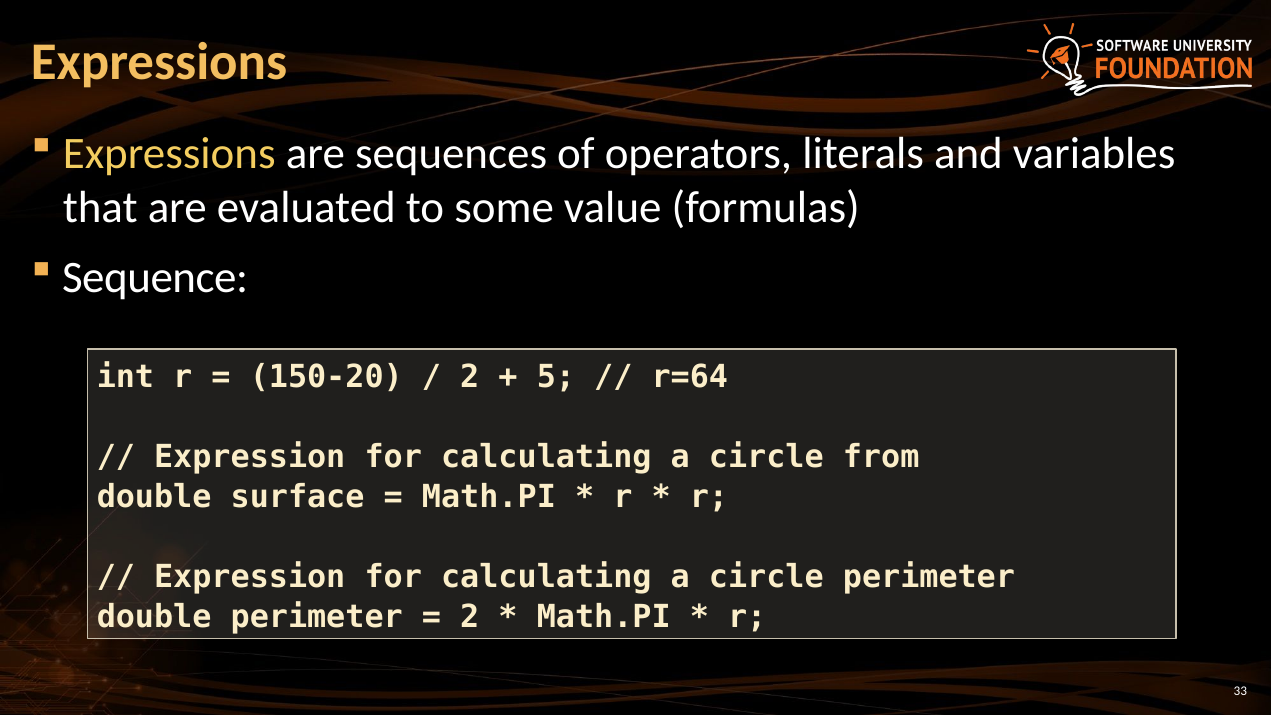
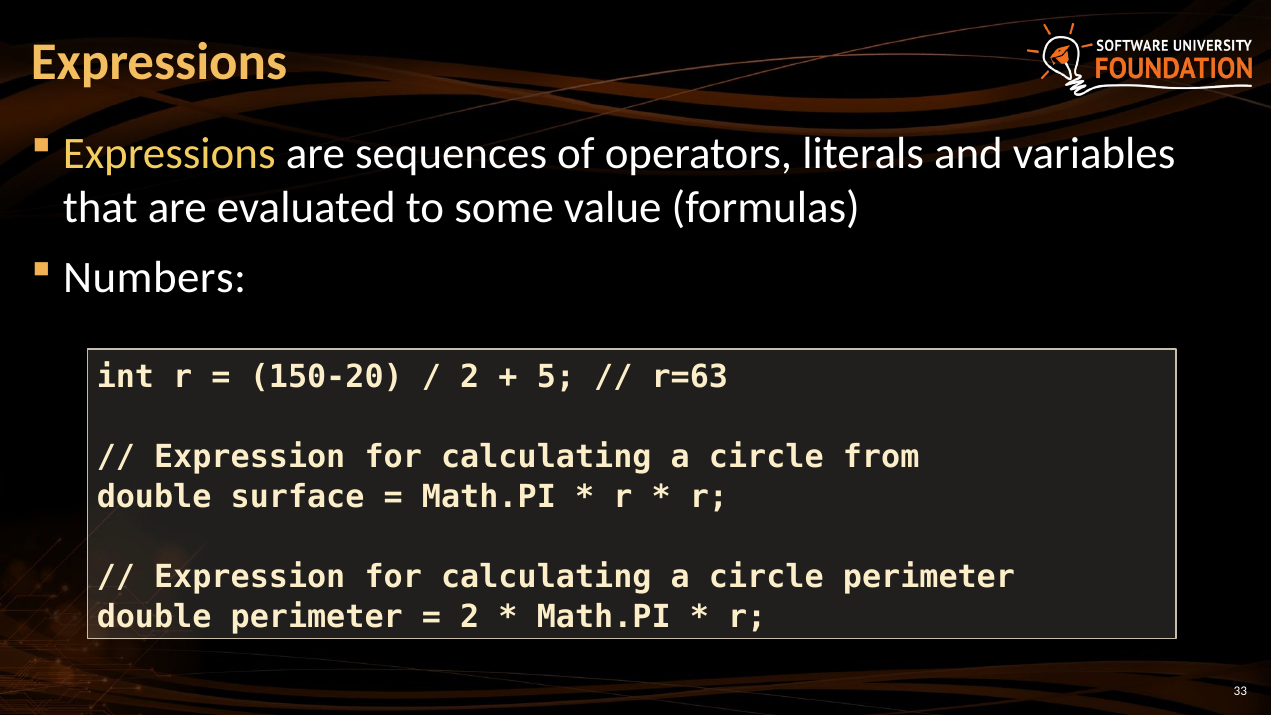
Sequence: Sequence -> Numbers
r=64: r=64 -> r=63
